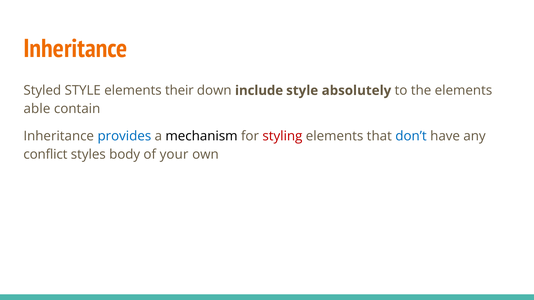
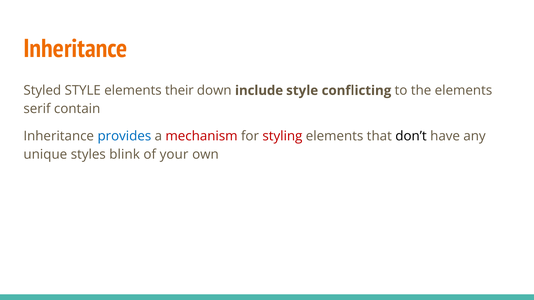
absolutely: absolutely -> conflicting
able: able -> serif
mechanism colour: black -> red
don’t colour: blue -> black
conflict: conflict -> unique
body: body -> blink
